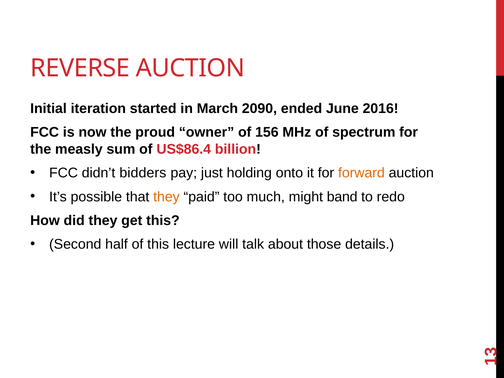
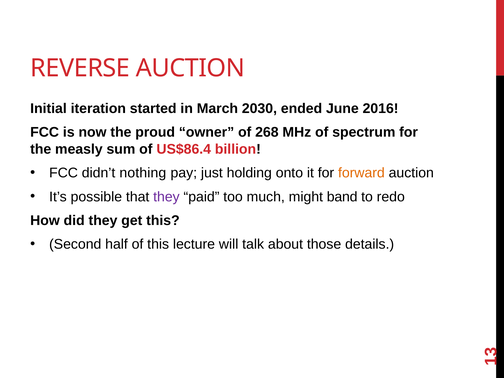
2090: 2090 -> 2030
156: 156 -> 268
bidders: bidders -> nothing
they at (166, 197) colour: orange -> purple
